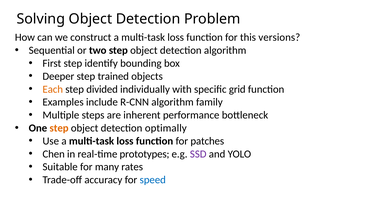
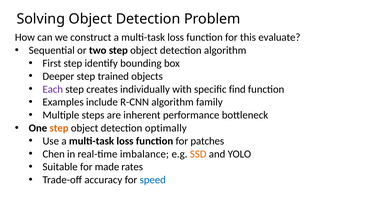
versions: versions -> evaluate
Each colour: orange -> purple
divided: divided -> creates
grid: grid -> find
prototypes: prototypes -> imbalance
SSD colour: purple -> orange
many: many -> made
